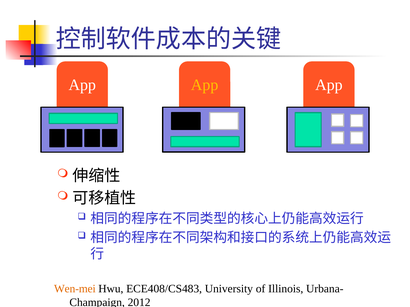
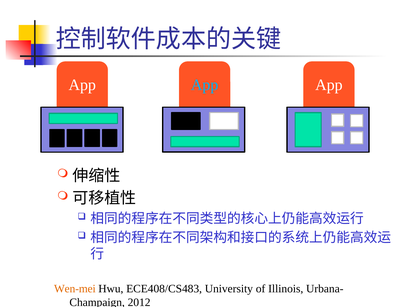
App at (205, 85) colour: yellow -> light blue
